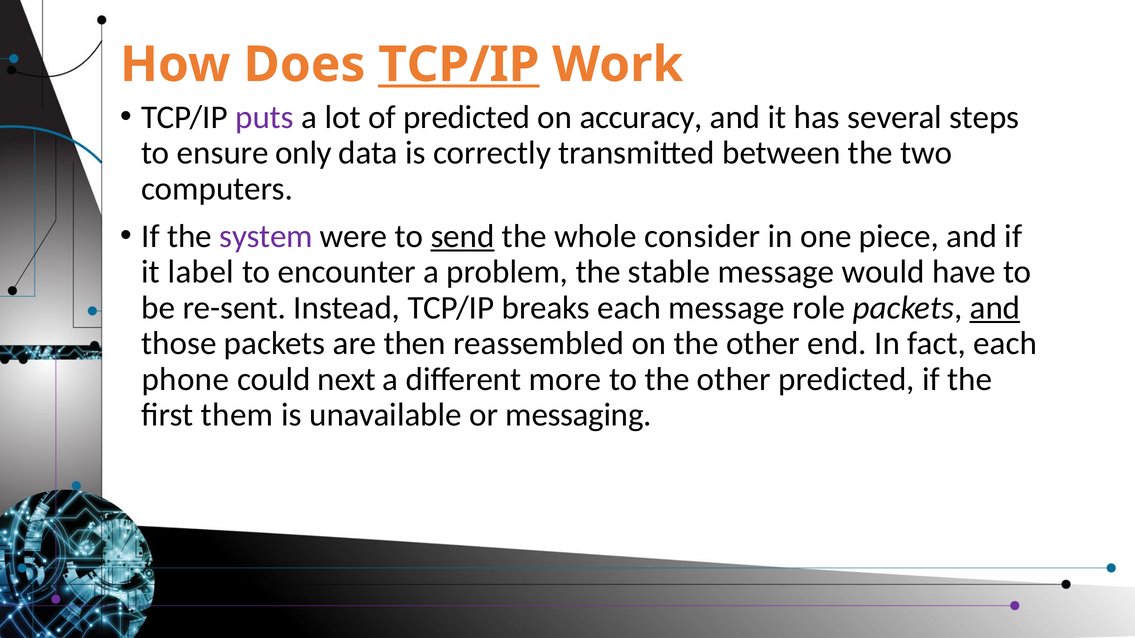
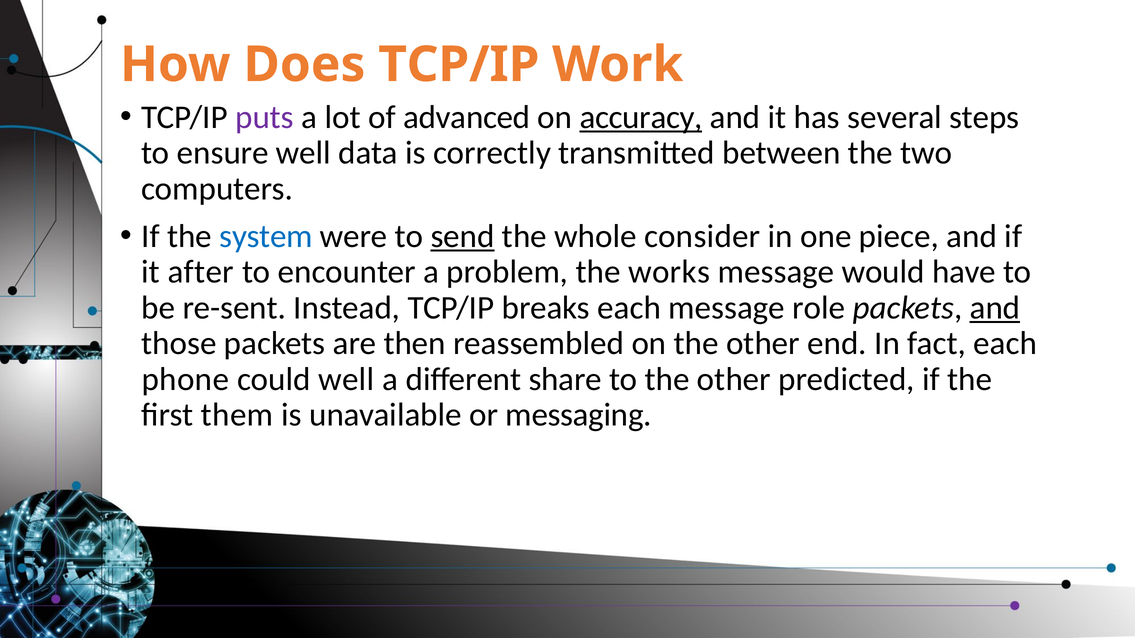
TCP/IP at (459, 65) underline: present -> none
of predicted: predicted -> advanced
accuracy underline: none -> present
ensure only: only -> well
system colour: purple -> blue
label: label -> after
stable: stable -> works
could next: next -> well
more: more -> share
